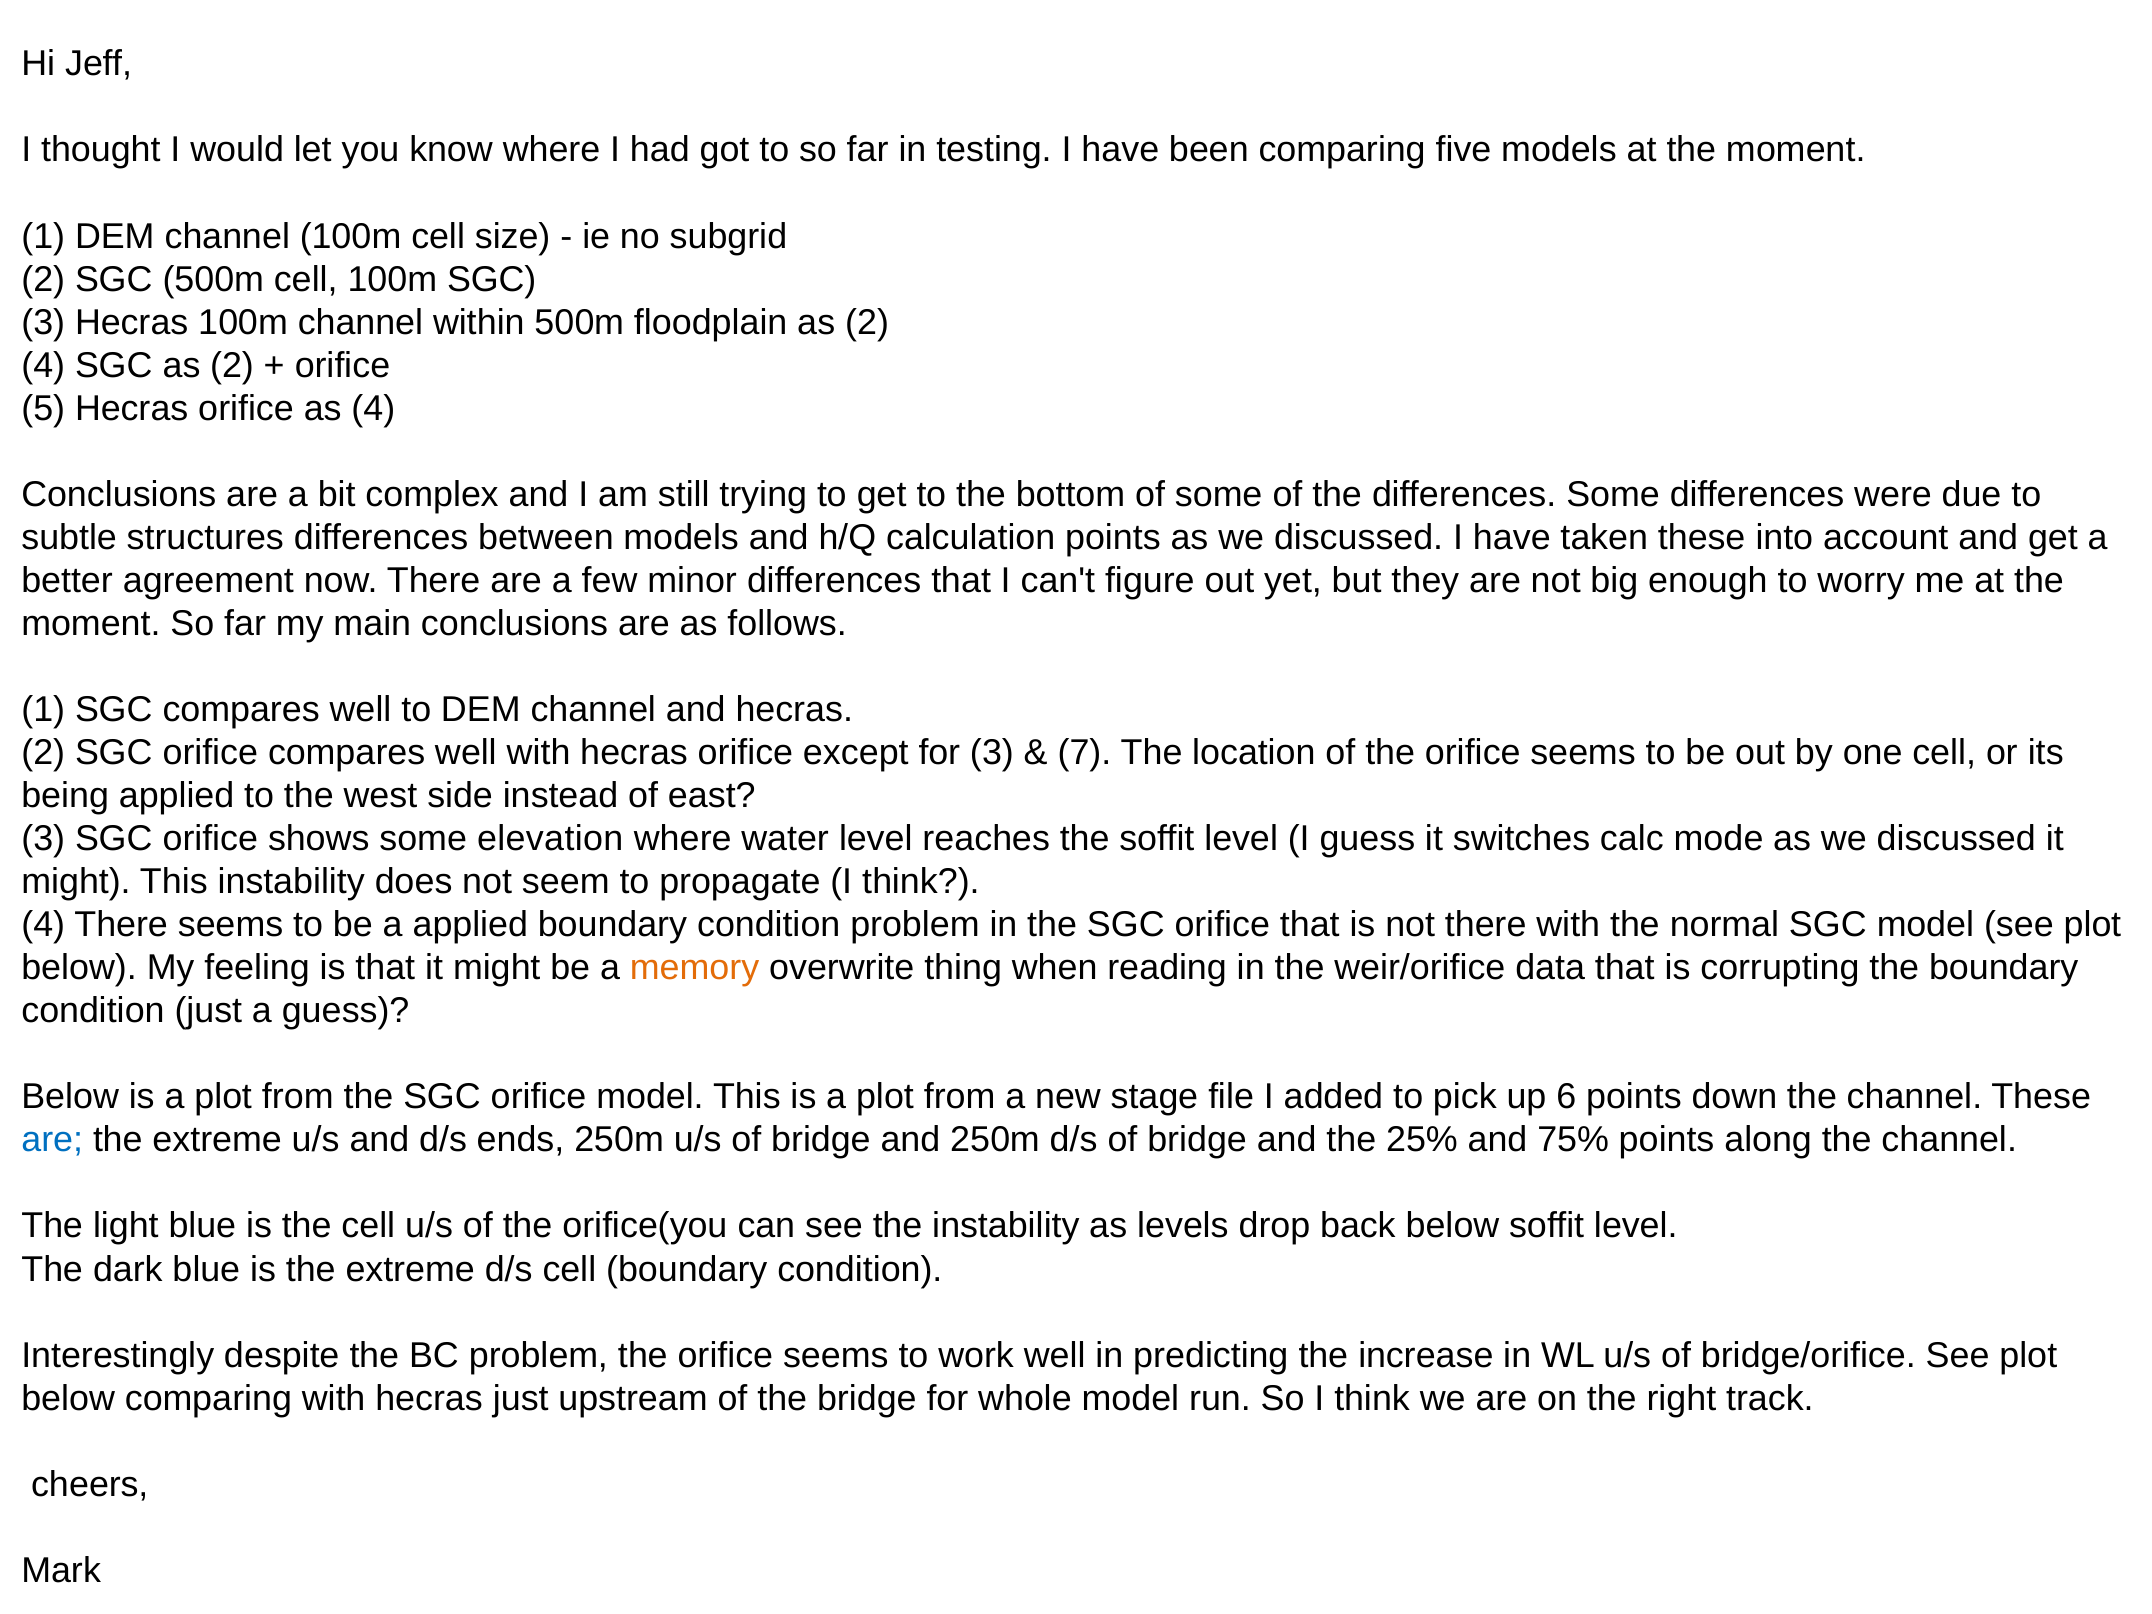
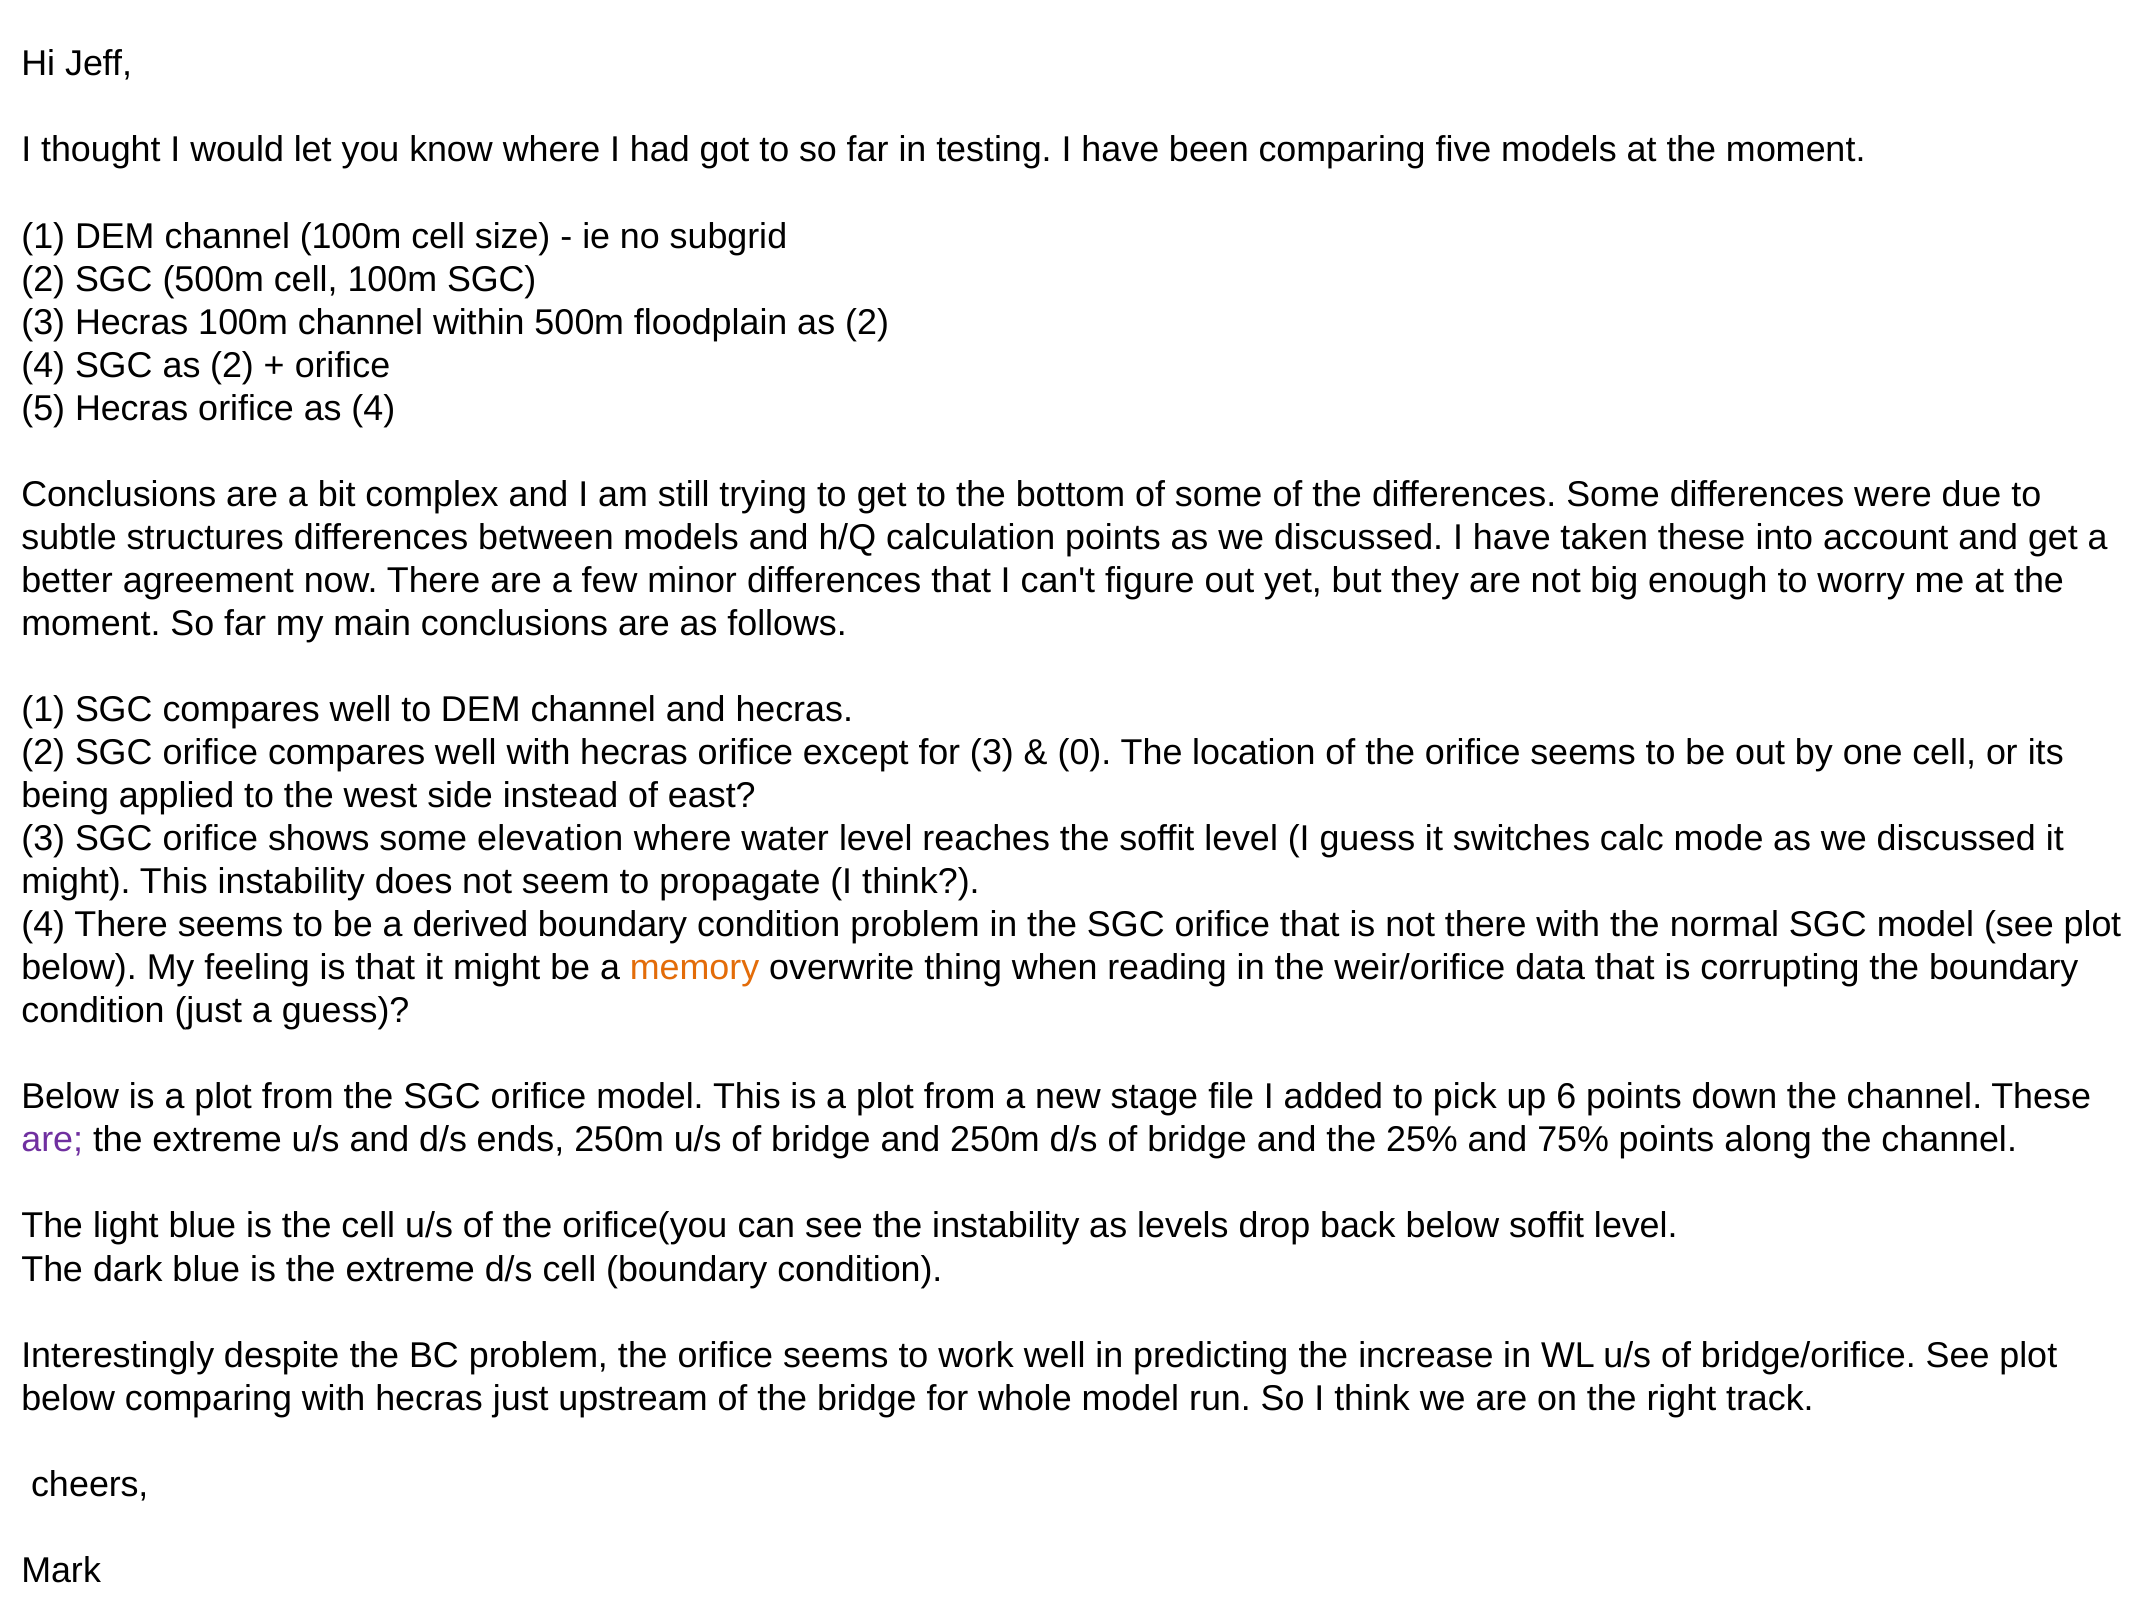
7: 7 -> 0
a applied: applied -> derived
are at (52, 1140) colour: blue -> purple
